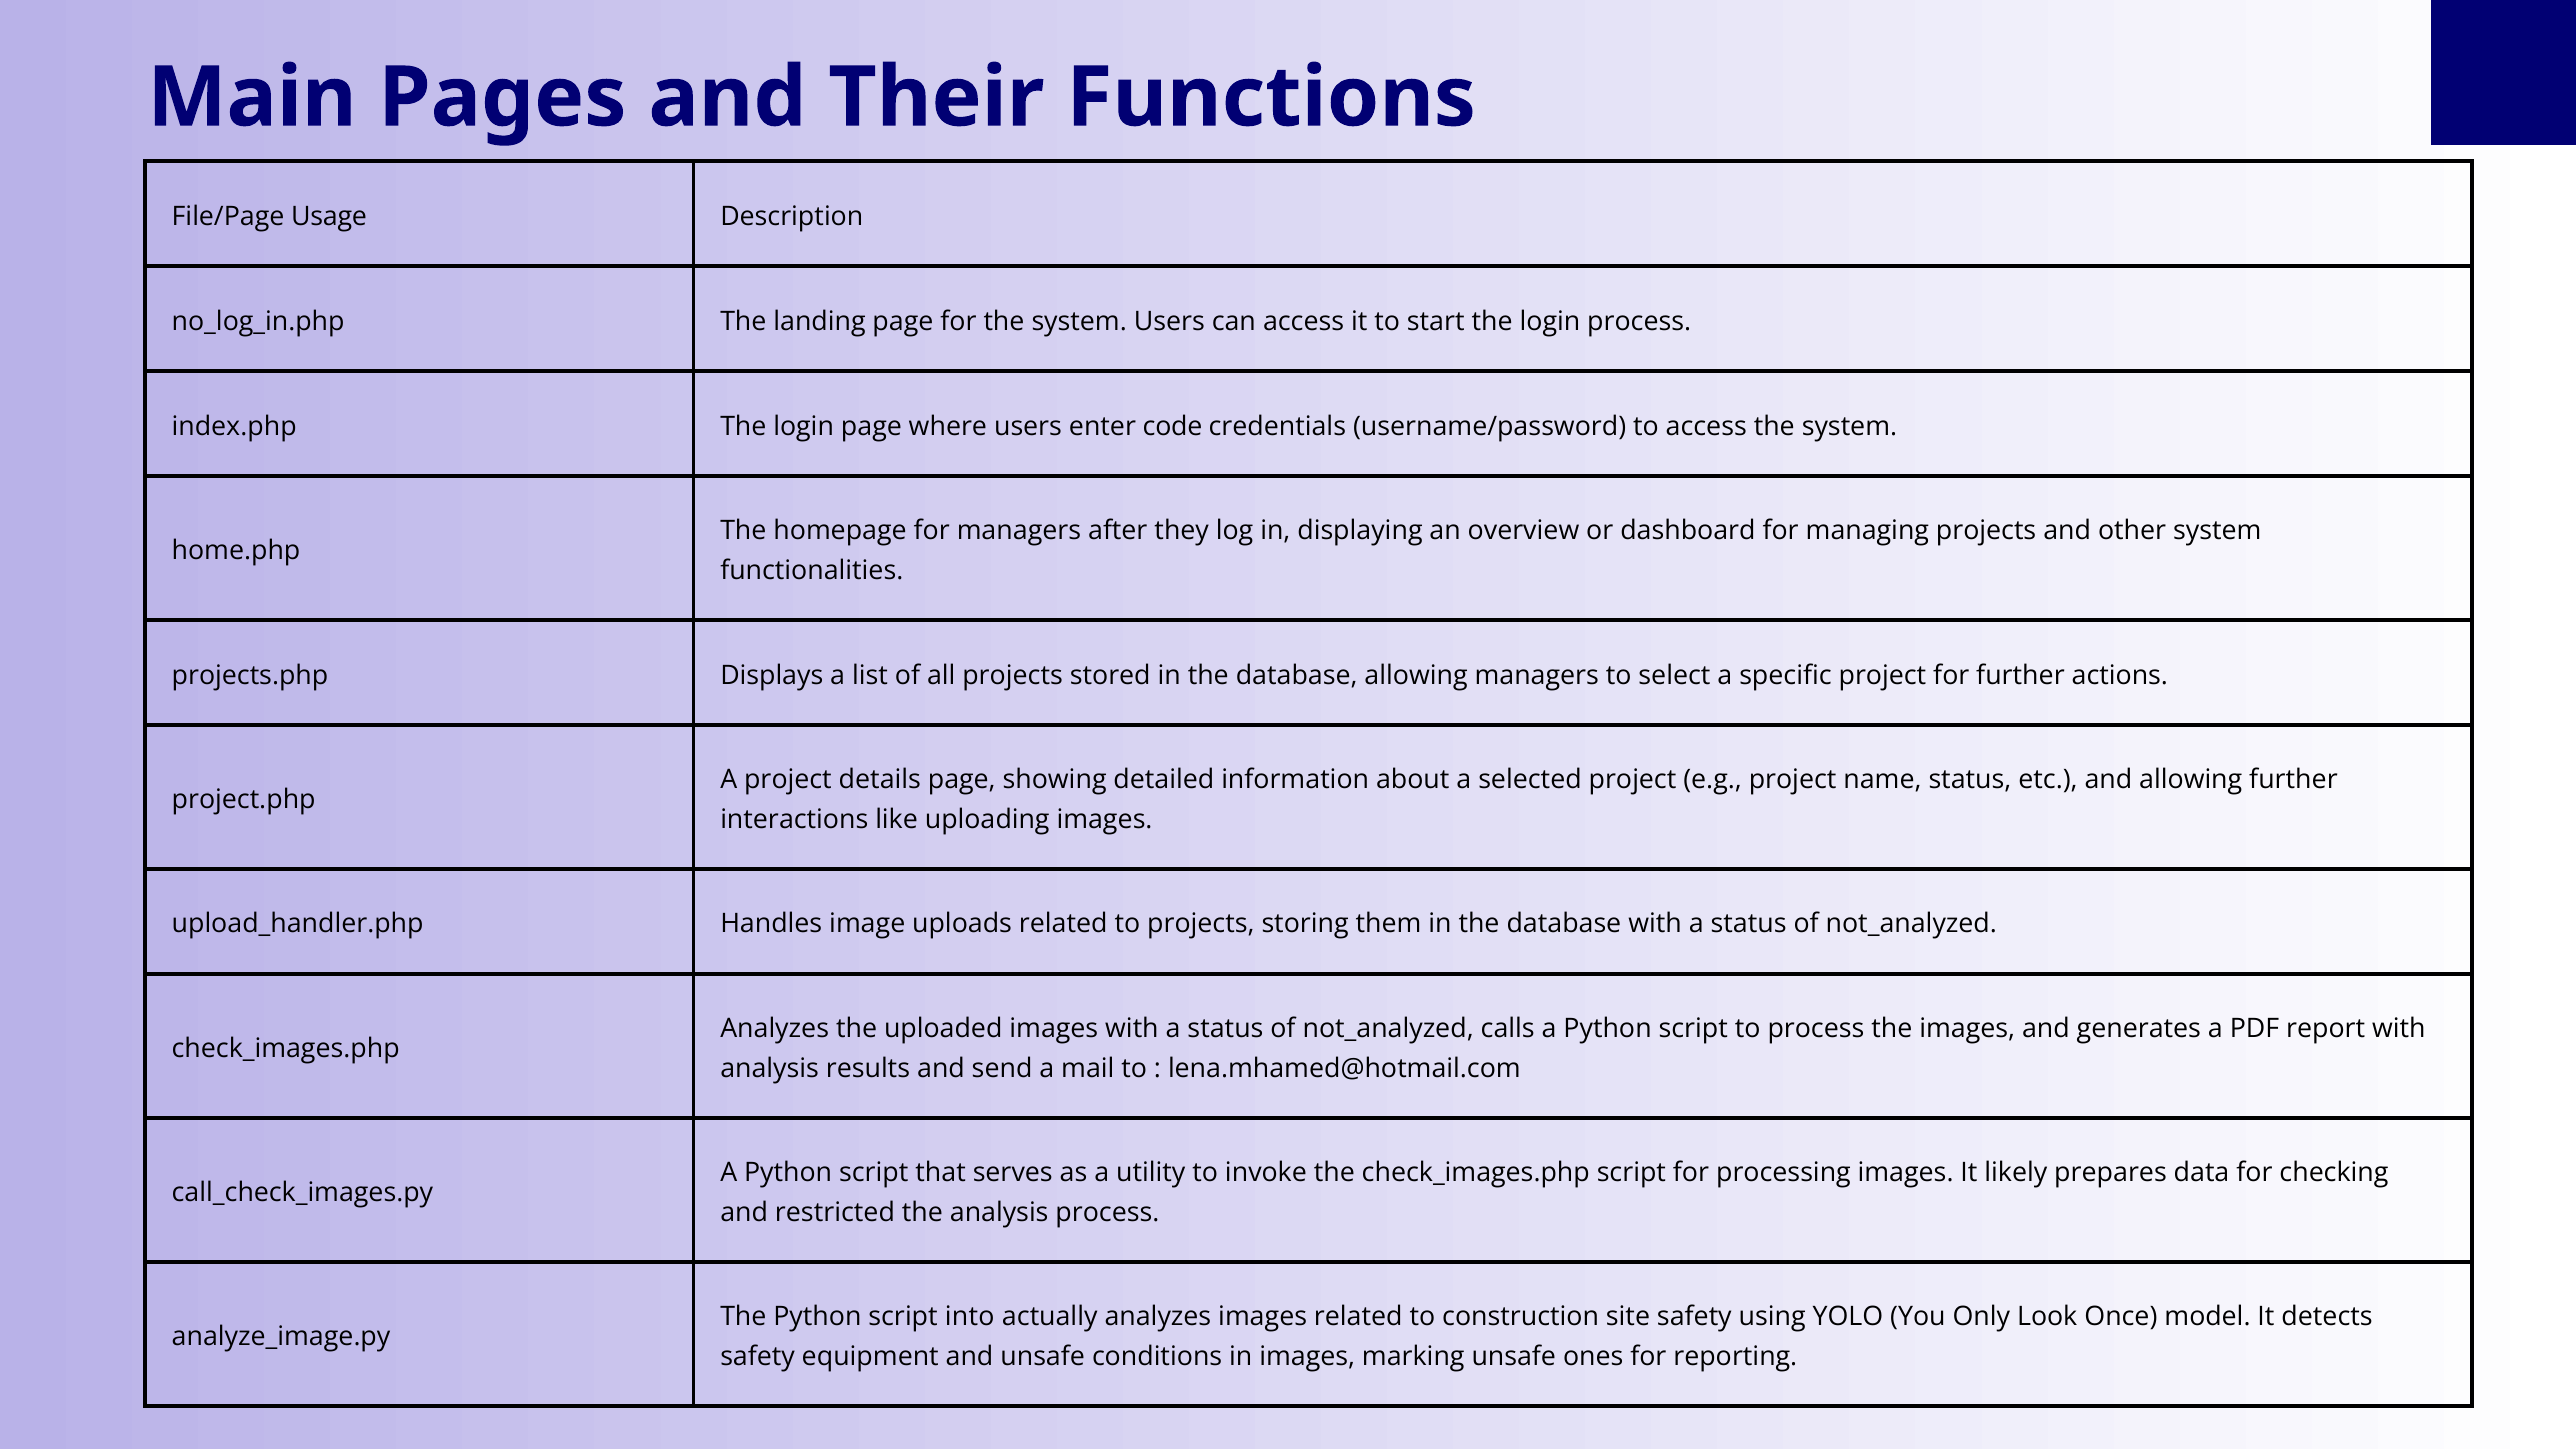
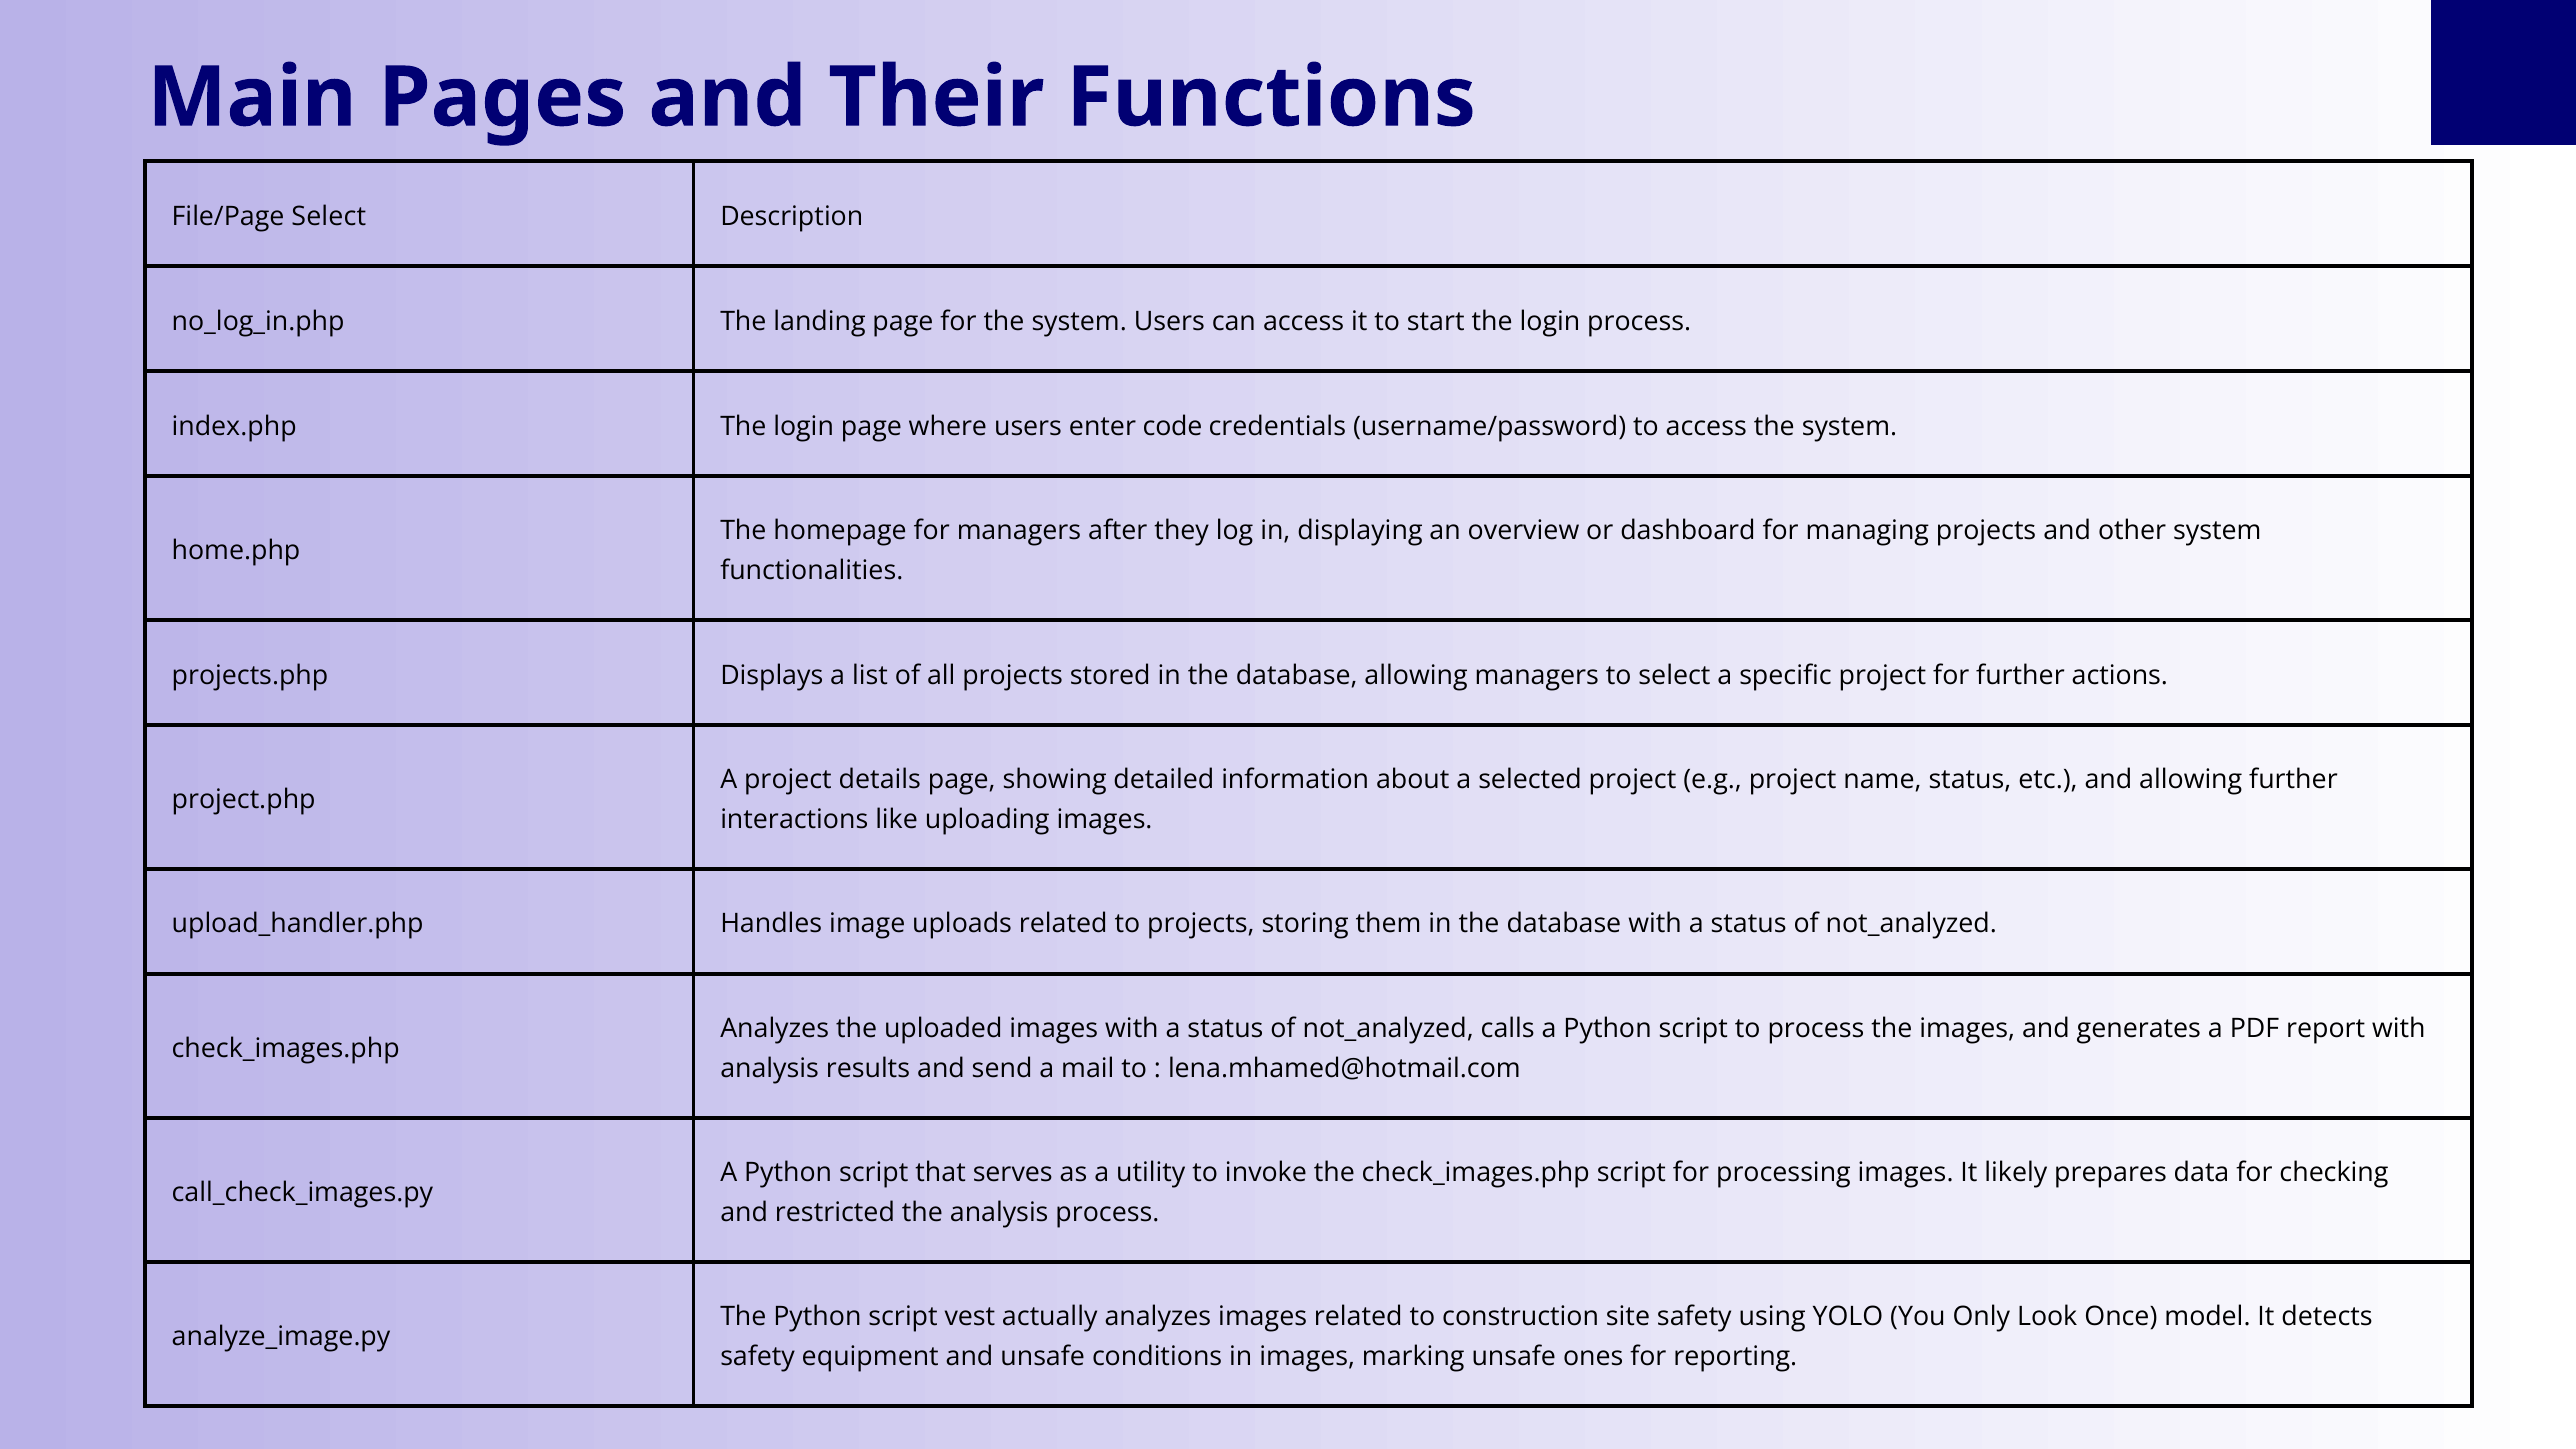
File/Page Usage: Usage -> Select
into: into -> vest
